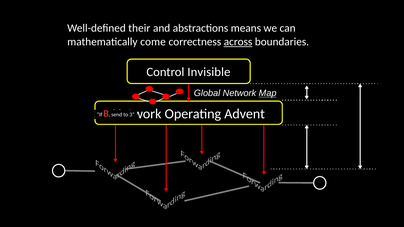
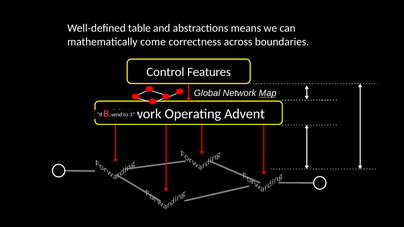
their: their -> table
across underline: present -> none
Invisible: Invisible -> Features
